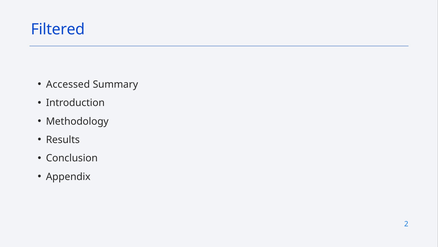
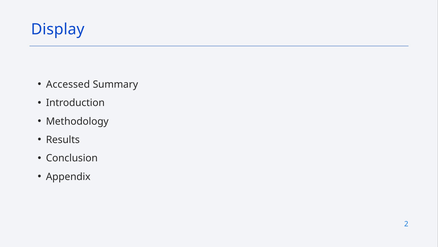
Filtered: Filtered -> Display
